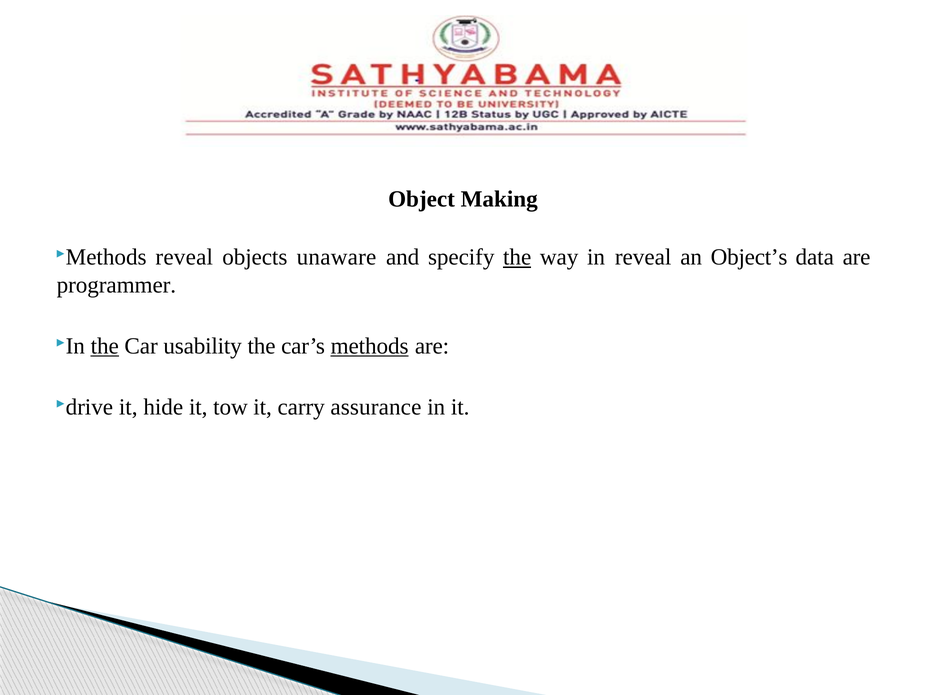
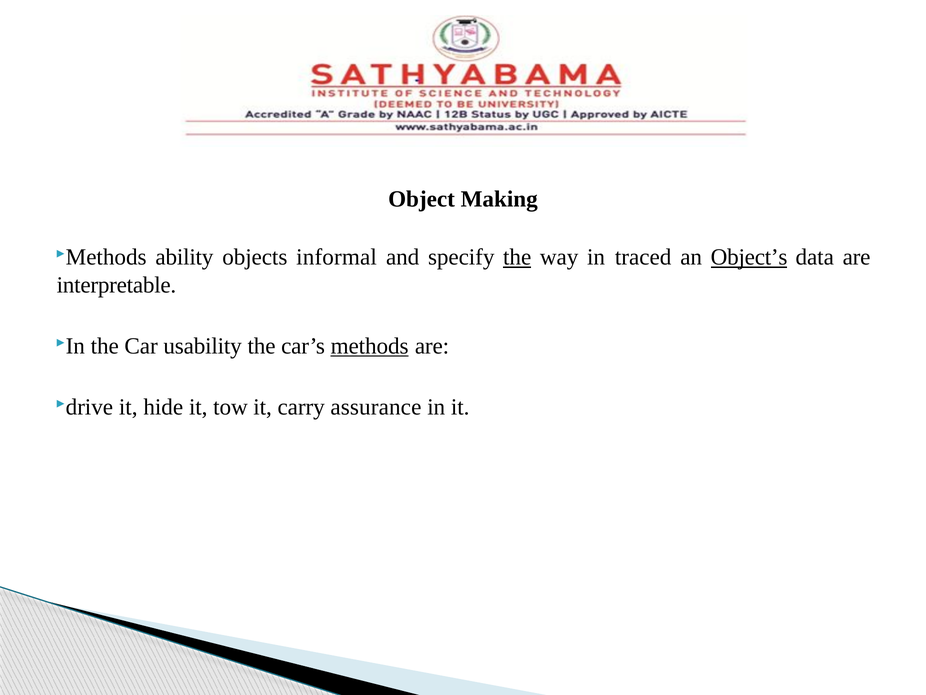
reveal at (184, 257): reveal -> ability
unaware: unaware -> informal
in reveal: reveal -> traced
Object’s underline: none -> present
programmer: programmer -> interpretable
the at (105, 346) underline: present -> none
